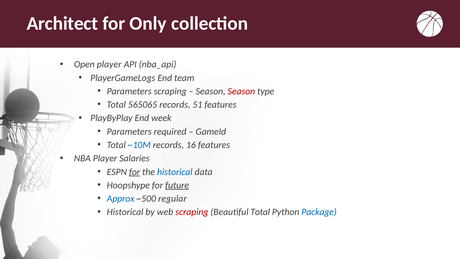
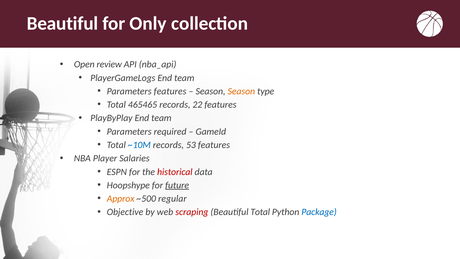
Architect at (62, 24): Architect -> Beautiful
Open player: player -> review
Parameters scraping: scraping -> features
Season at (241, 91) colour: red -> orange
565065: 565065 -> 465465
51: 51 -> 22
PlayByPlay End week: week -> team
16: 16 -> 53
for at (135, 172) underline: present -> none
historical at (175, 172) colour: blue -> red
Approx colour: blue -> orange
Historical at (125, 212): Historical -> Objective
